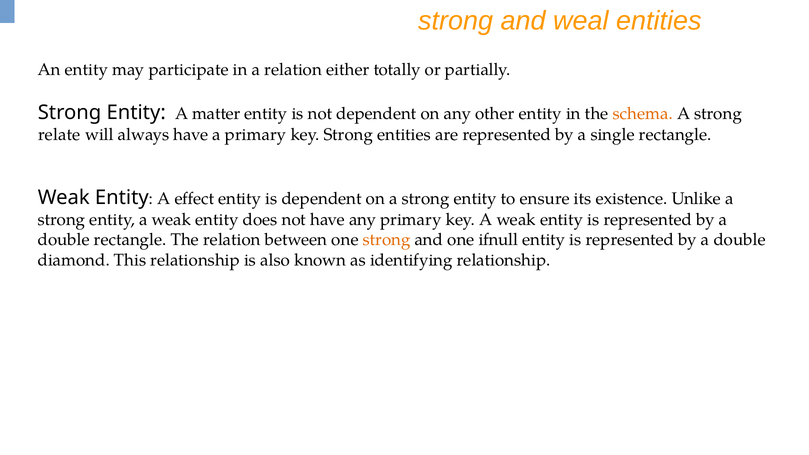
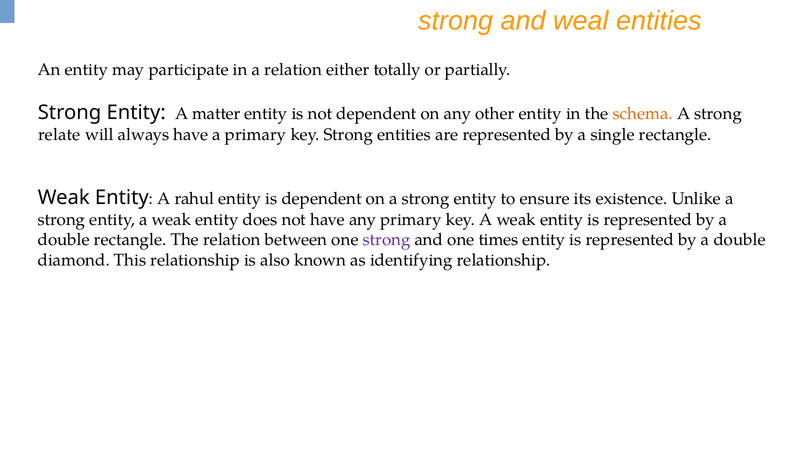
effect: effect -> rahul
strong at (387, 240) colour: orange -> purple
ifnull: ifnull -> times
